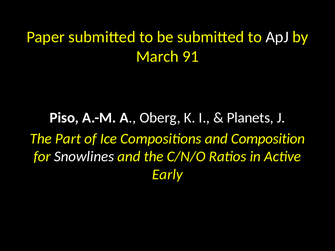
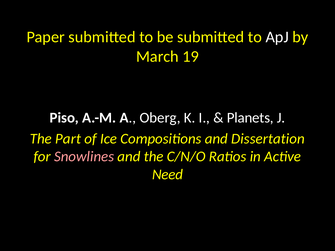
91: 91 -> 19
Composition: Composition -> Dissertation
Snowlines colour: white -> pink
Early: Early -> Need
